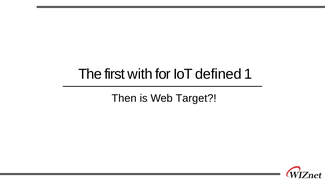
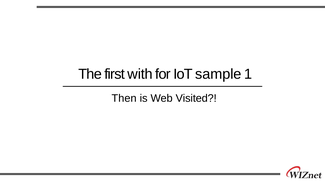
defined: defined -> sample
Target: Target -> Visited
